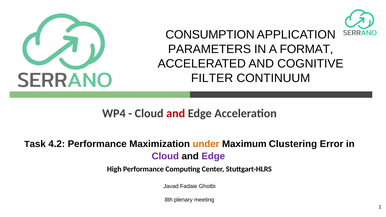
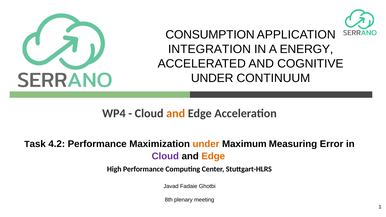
PARAMETERS: PARAMETERS -> INTEGRATION
FORMAT: FORMAT -> ENERGY
FILTER at (212, 78): FILTER -> UNDER
and at (176, 113) colour: red -> orange
Clustering: Clustering -> Measuring
Edge at (213, 156) colour: purple -> orange
